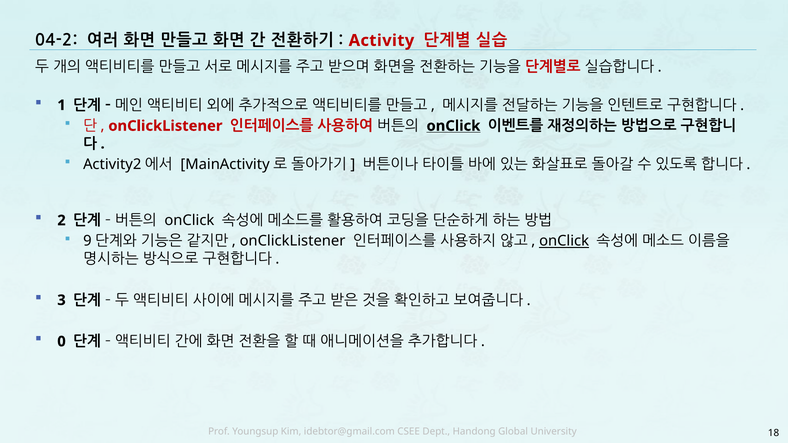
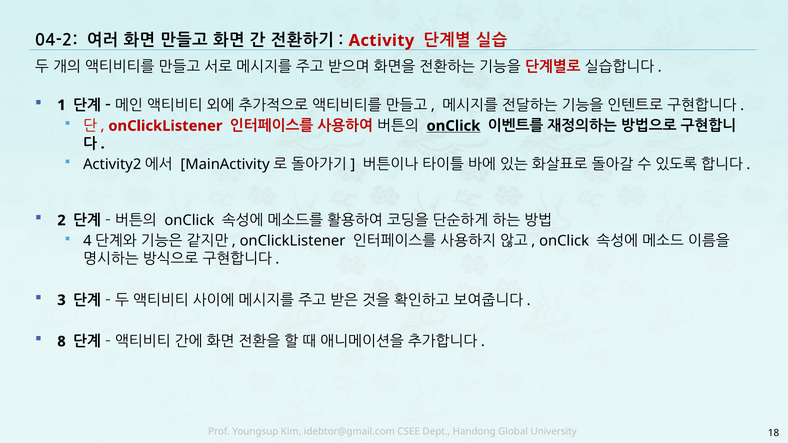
9: 9 -> 4
onClick at (564, 241) underline: present -> none
0: 0 -> 8
